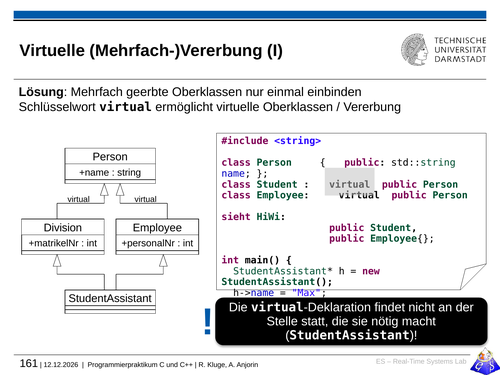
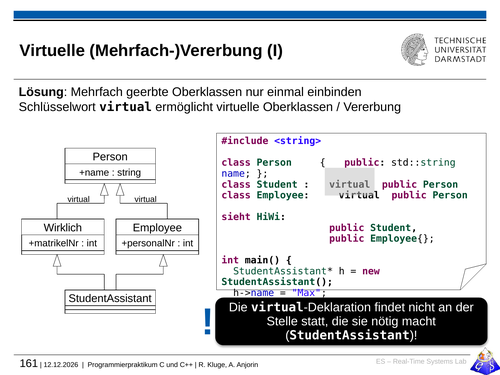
Division: Division -> Wirklich
